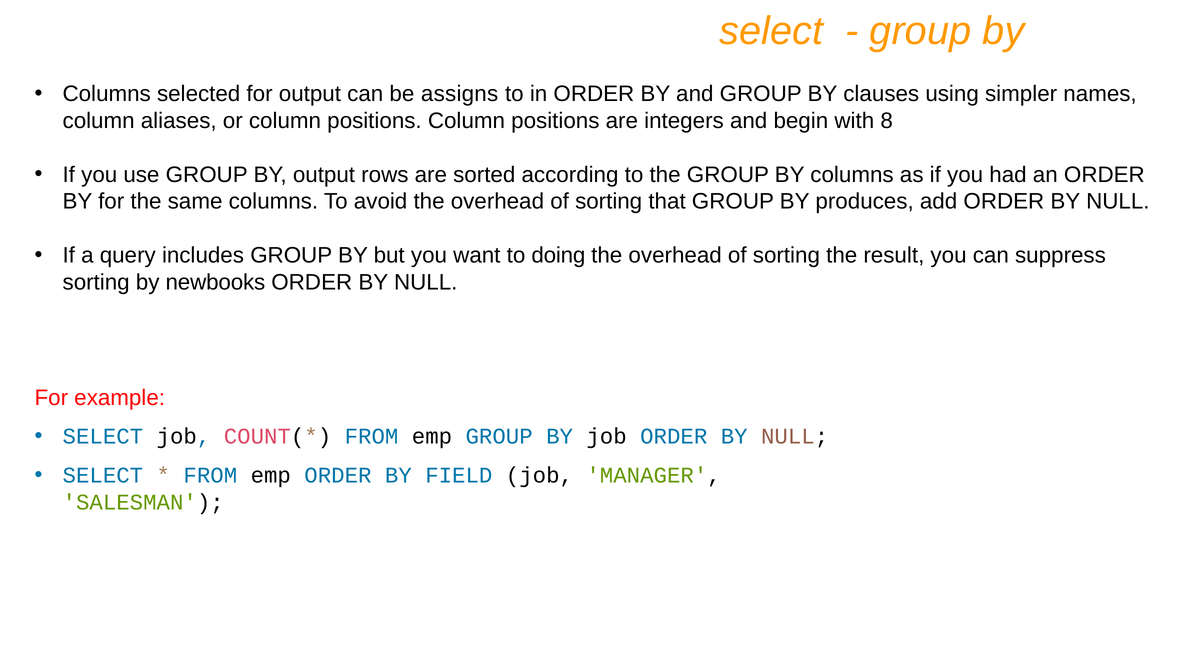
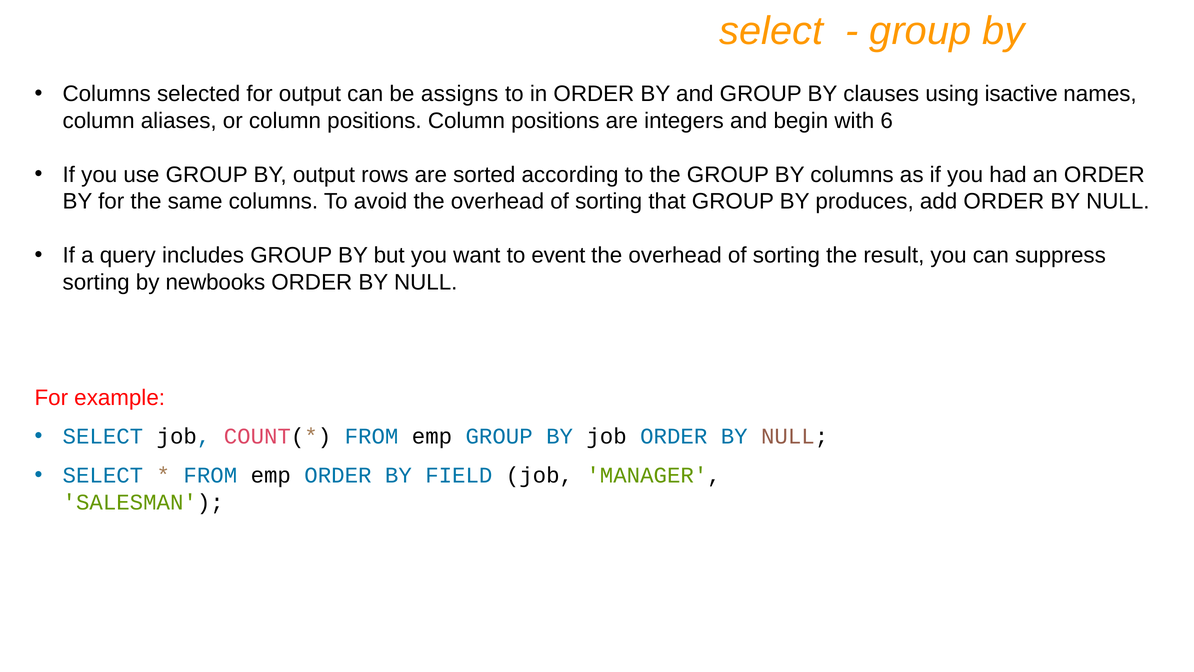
simpler: simpler -> isactive
8: 8 -> 6
doing: doing -> event
